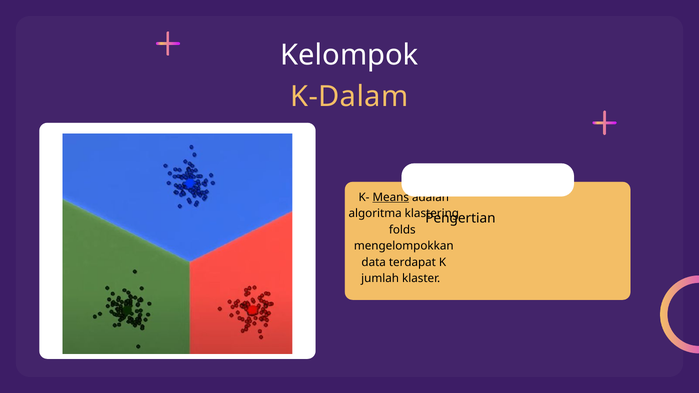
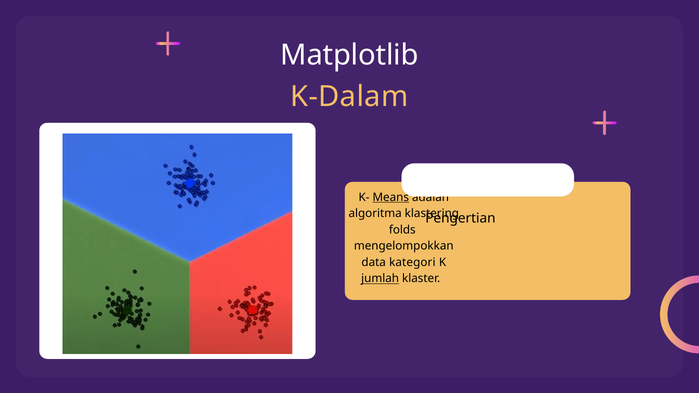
Kelompok: Kelompok -> Matplotlib
terdapat: terdapat -> kategori
jumlah underline: none -> present
